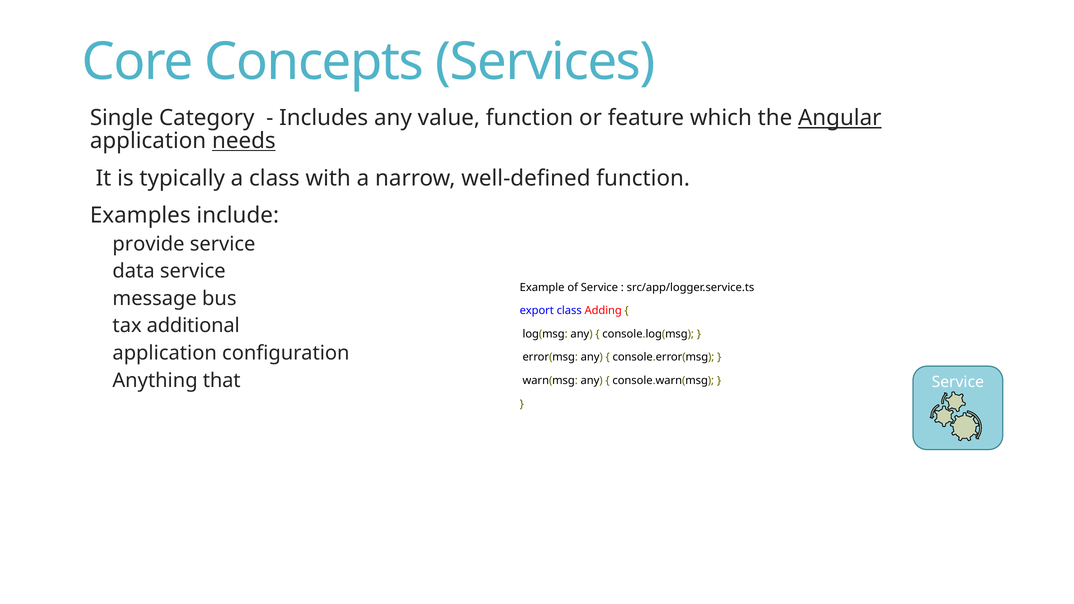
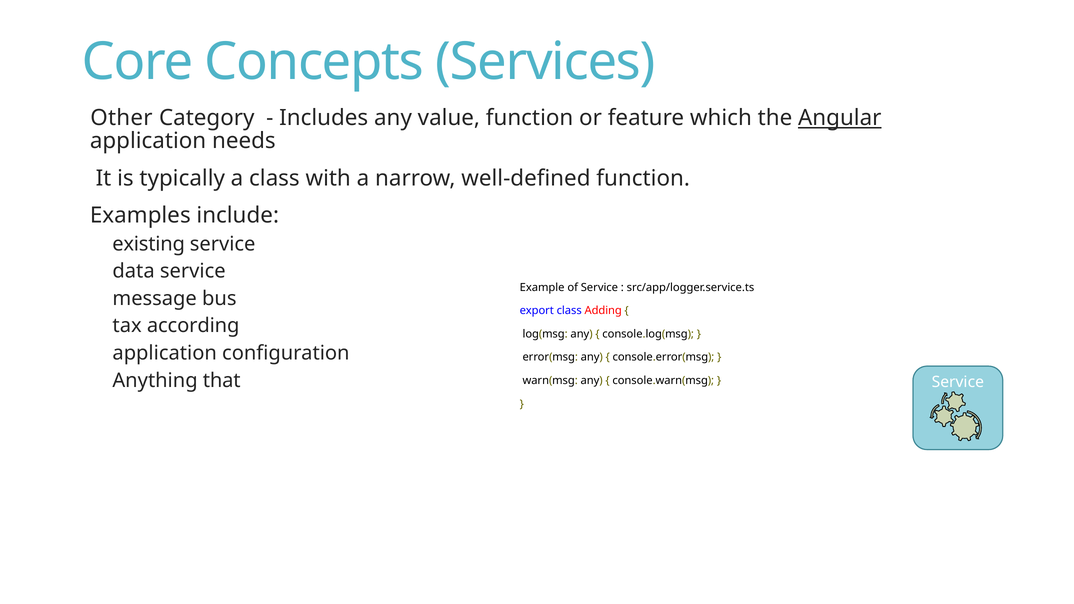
Single: Single -> Other
needs underline: present -> none
provide: provide -> existing
additional: additional -> according
